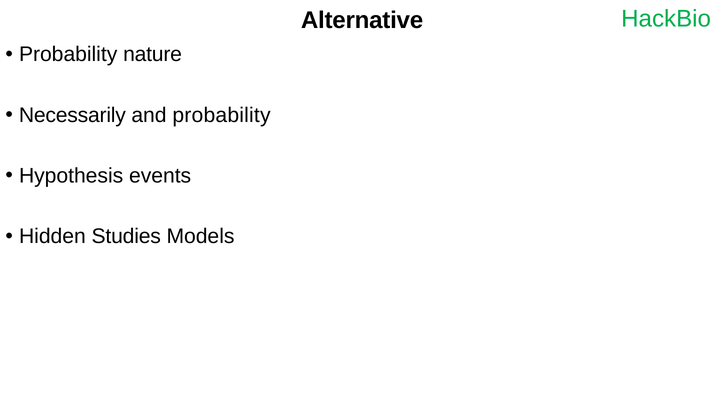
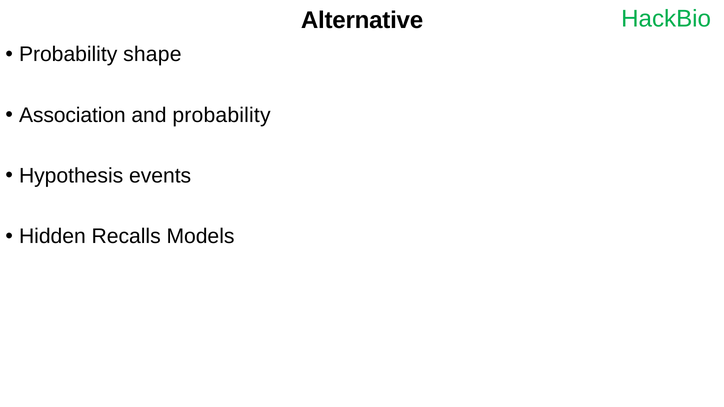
nature: nature -> shape
Necessarily: Necessarily -> Association
Studies: Studies -> Recalls
